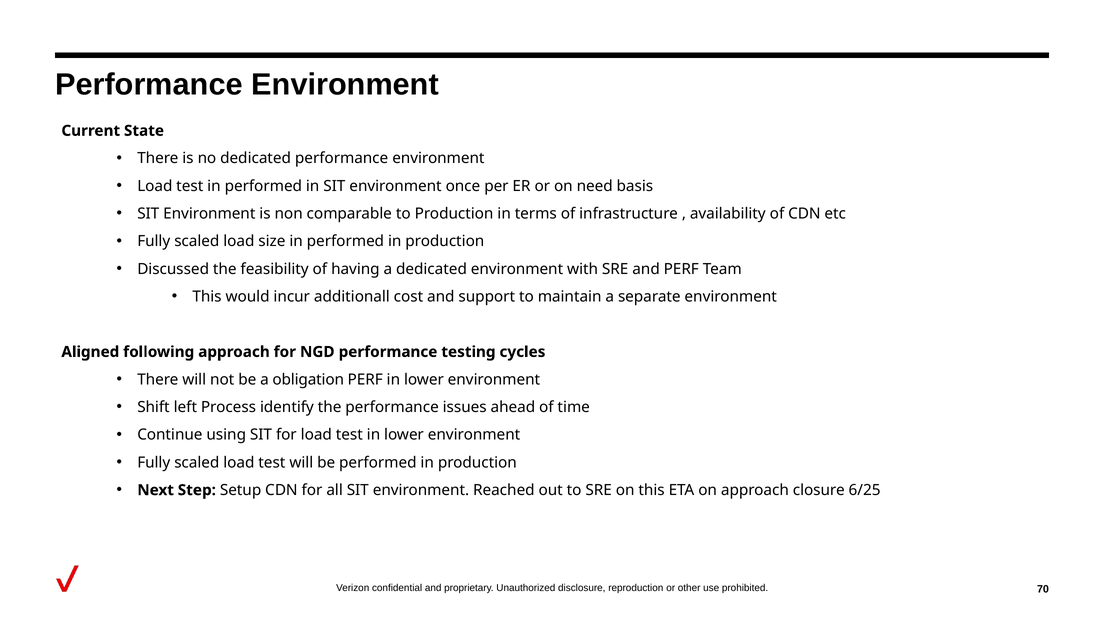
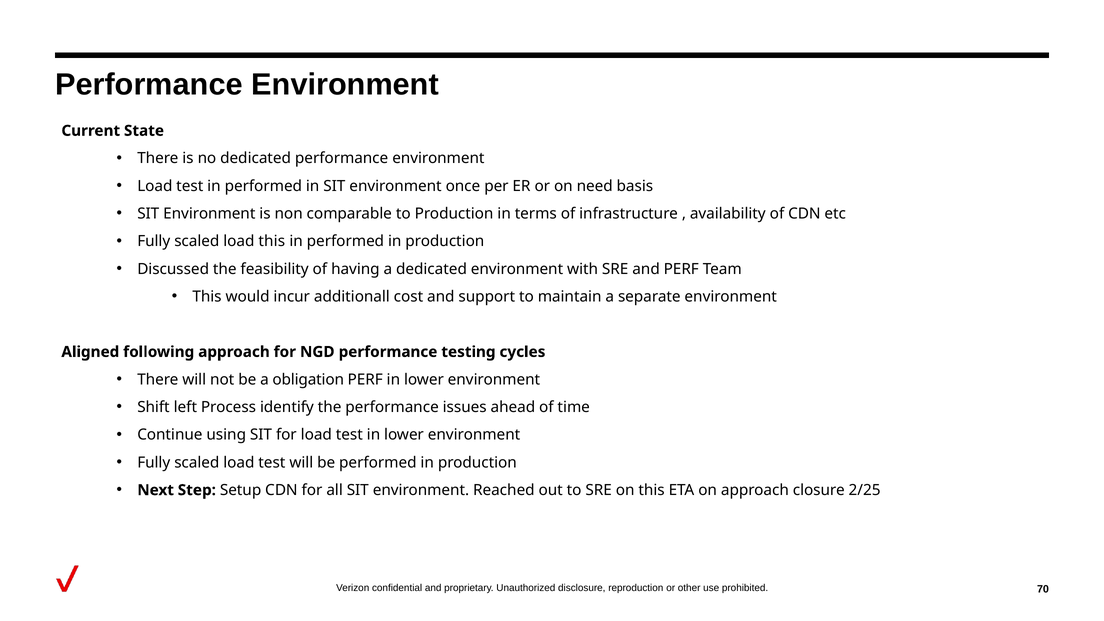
load size: size -> this
6/25: 6/25 -> 2/25
